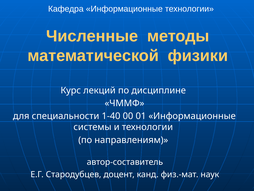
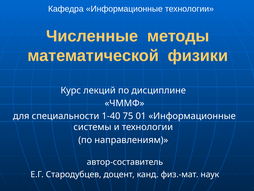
00: 00 -> 75
